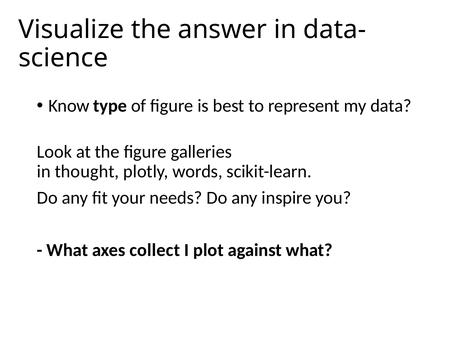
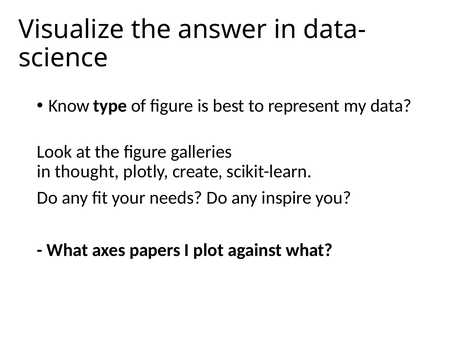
words: words -> create
collect: collect -> papers
